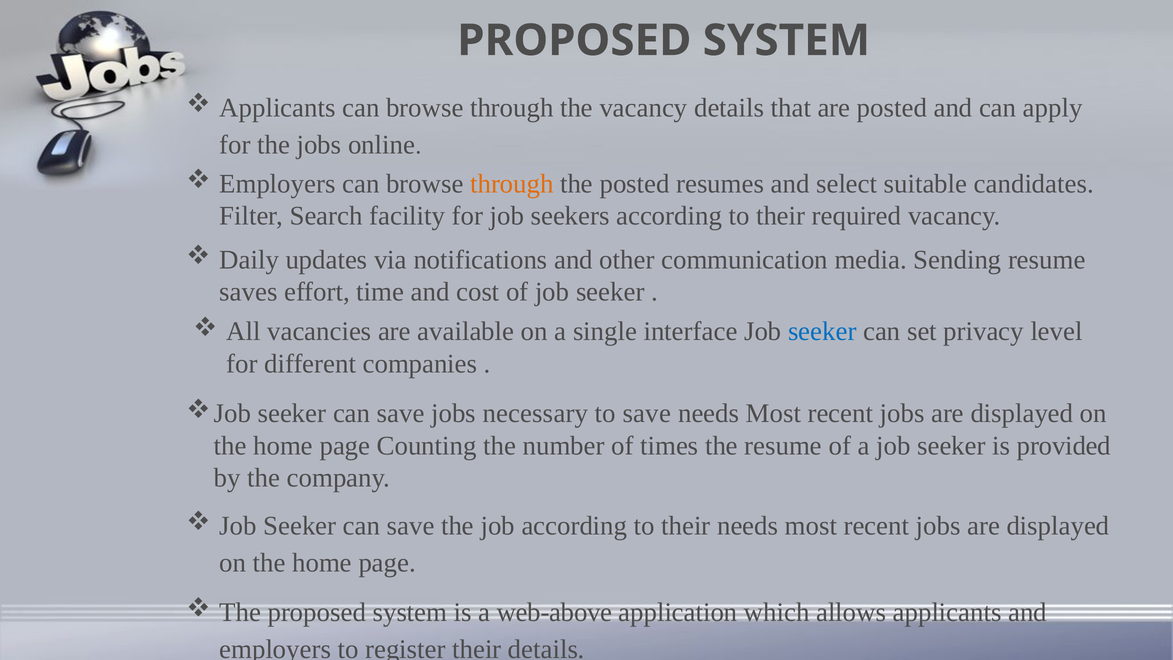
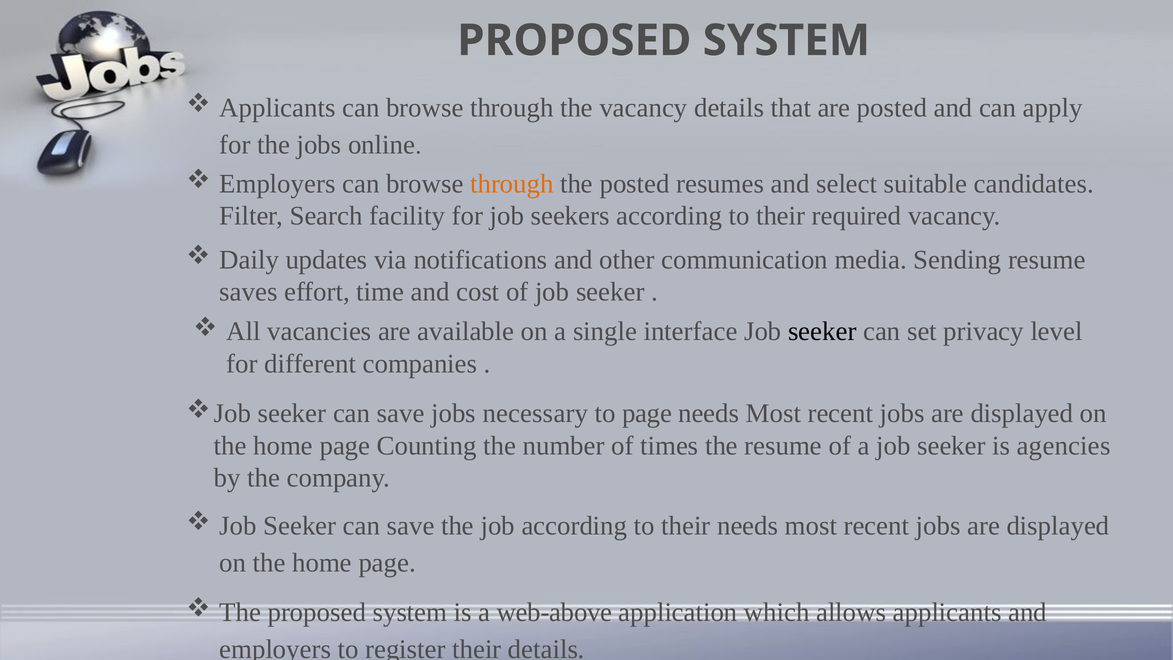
seeker at (822, 331) colour: blue -> black
to save: save -> page
provided: provided -> agencies
